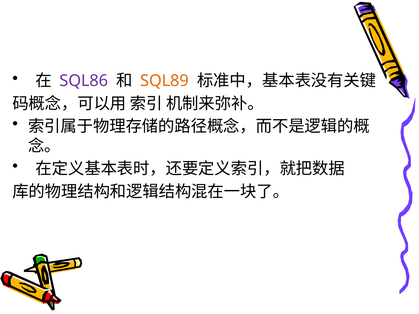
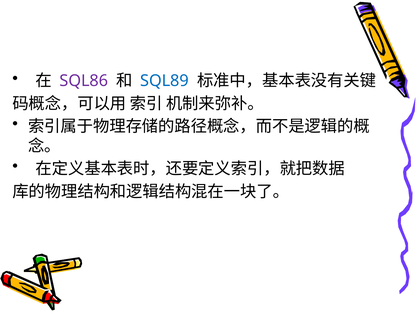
SQL89 colour: orange -> blue
